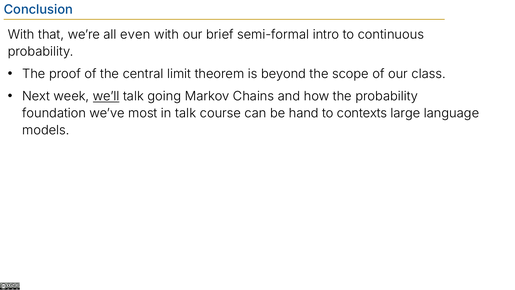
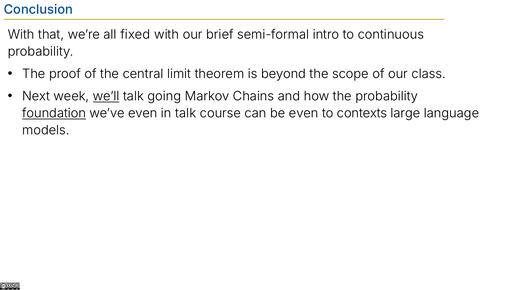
even: even -> fixed
foundation underline: none -> present
we’ve most: most -> even
be hand: hand -> even
